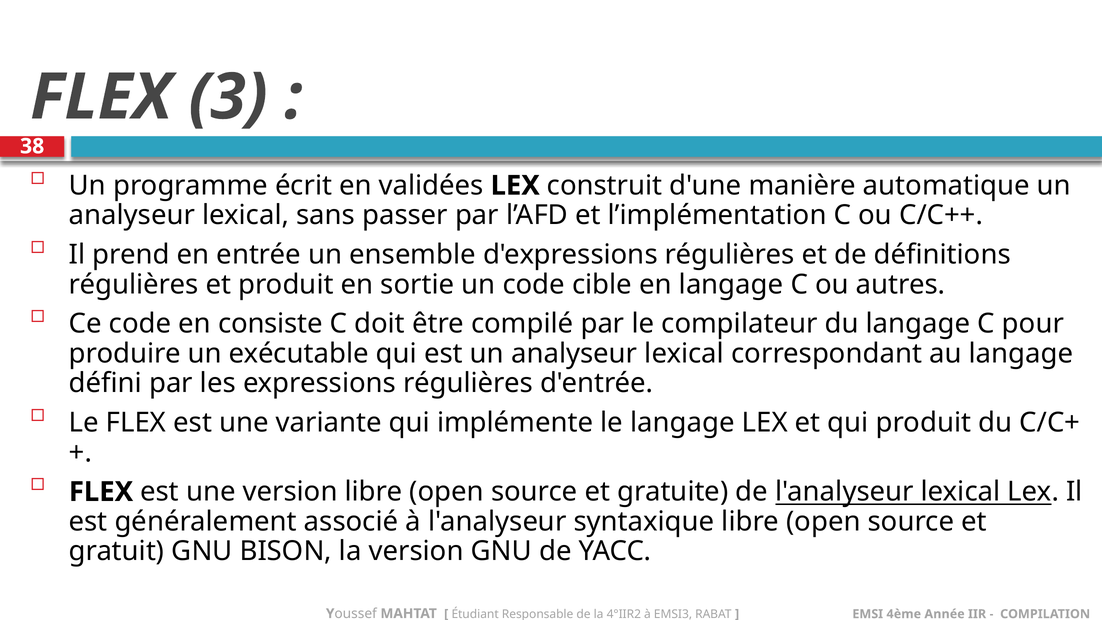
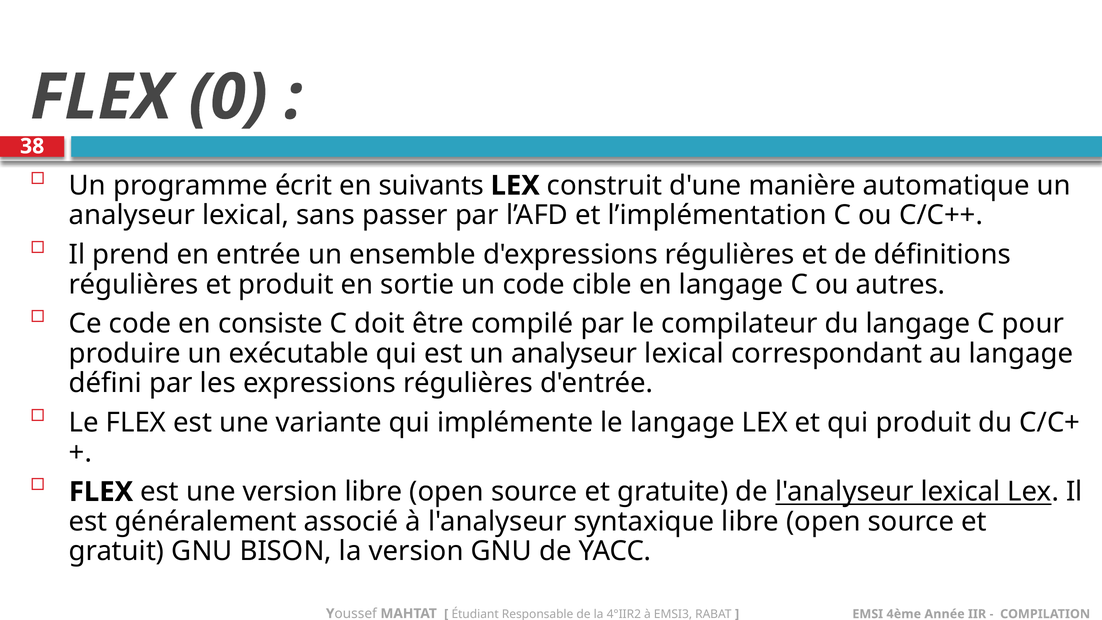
3: 3 -> 0
validées: validées -> suivants
